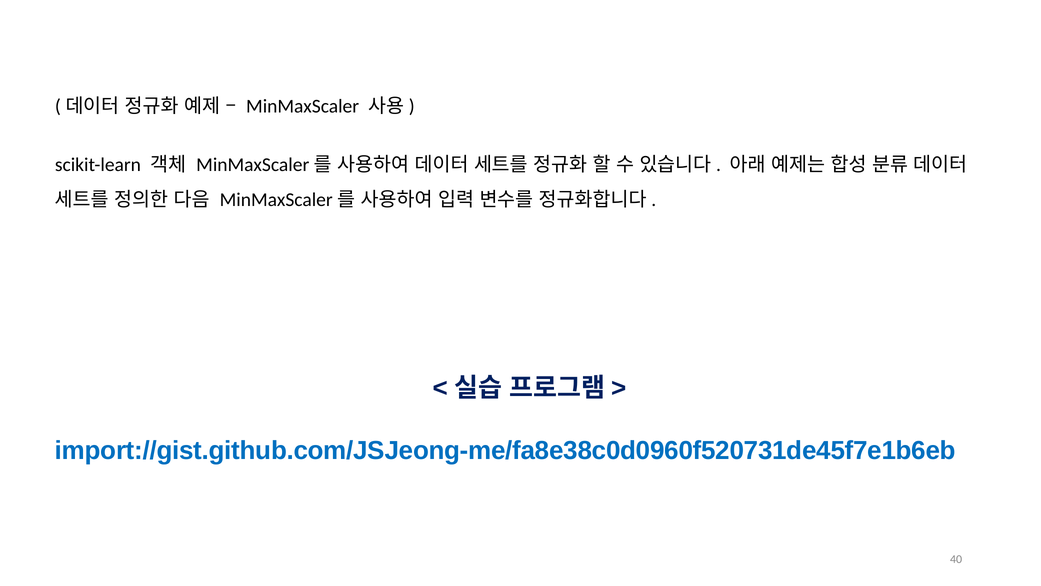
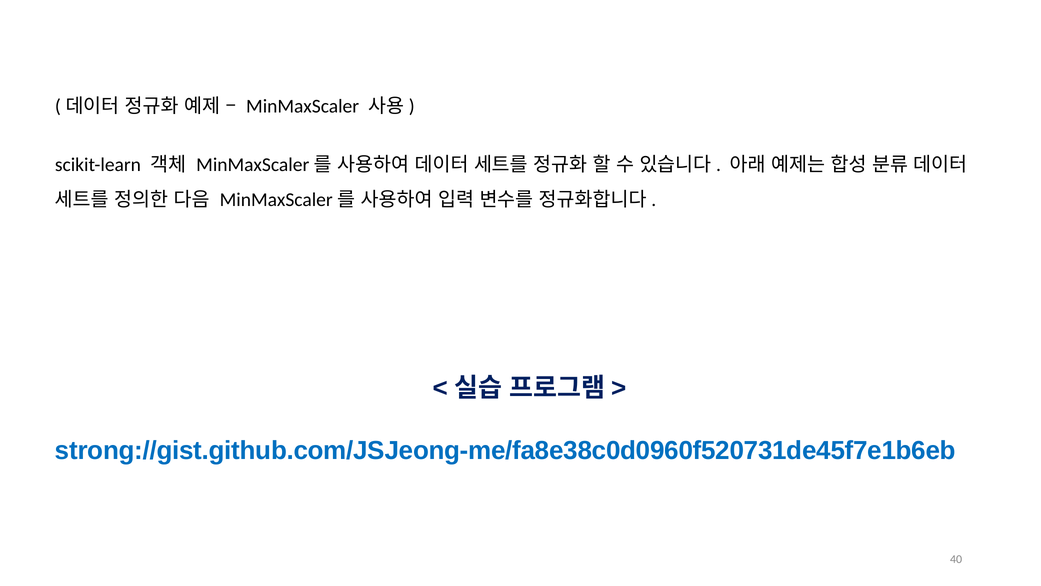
import://gist.github.com/JSJeong-me/fa8e38c0d0960f520731de45f7e1b6eb: import://gist.github.com/JSJeong-me/fa8e38c0d0960f520731de45f7e1b6eb -> strong://gist.github.com/JSJeong-me/fa8e38c0d0960f520731de45f7e1b6eb
